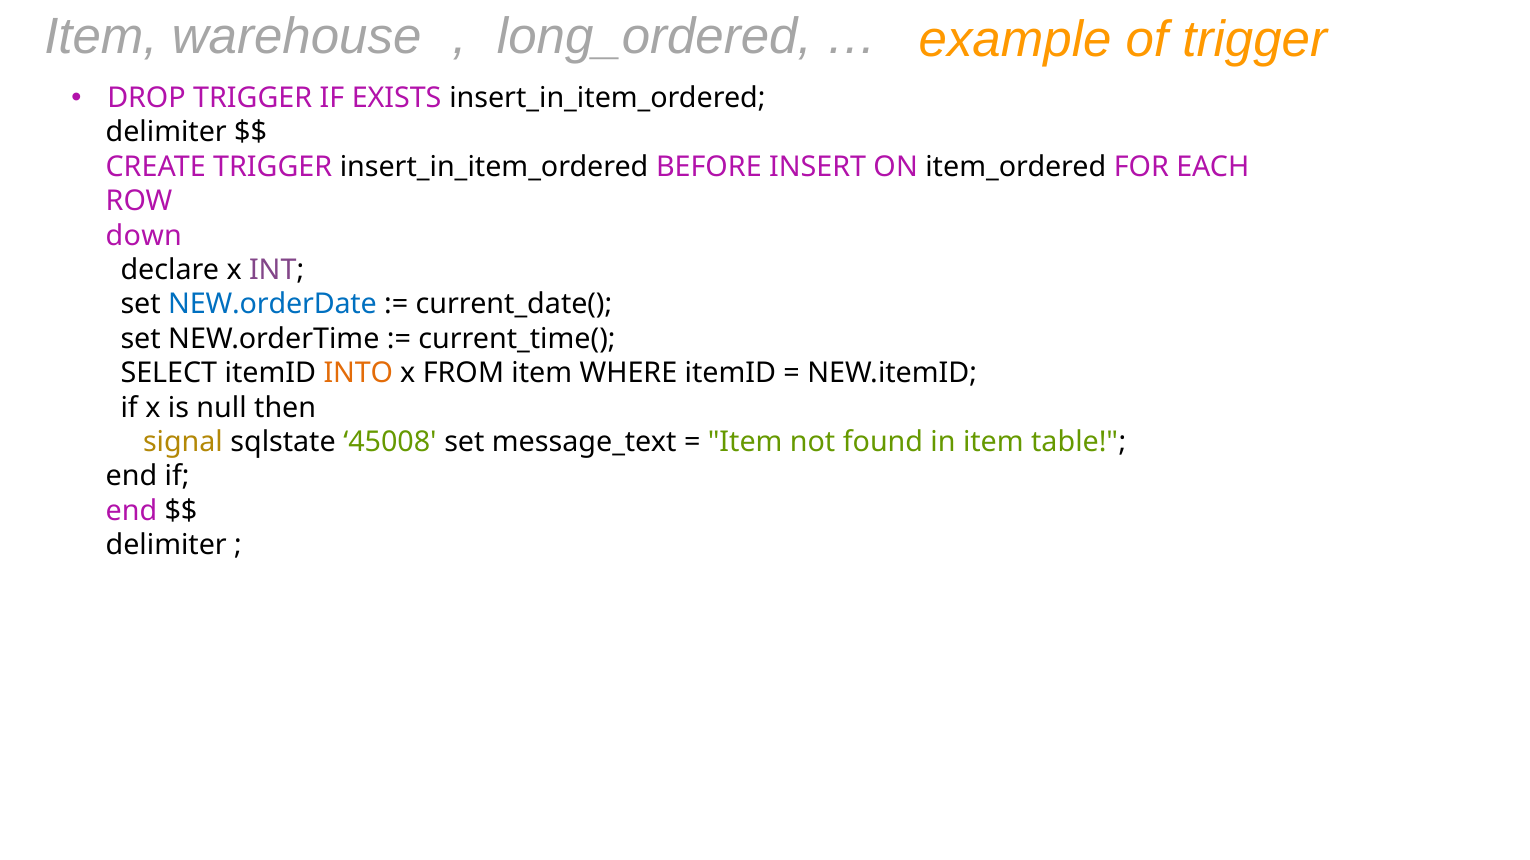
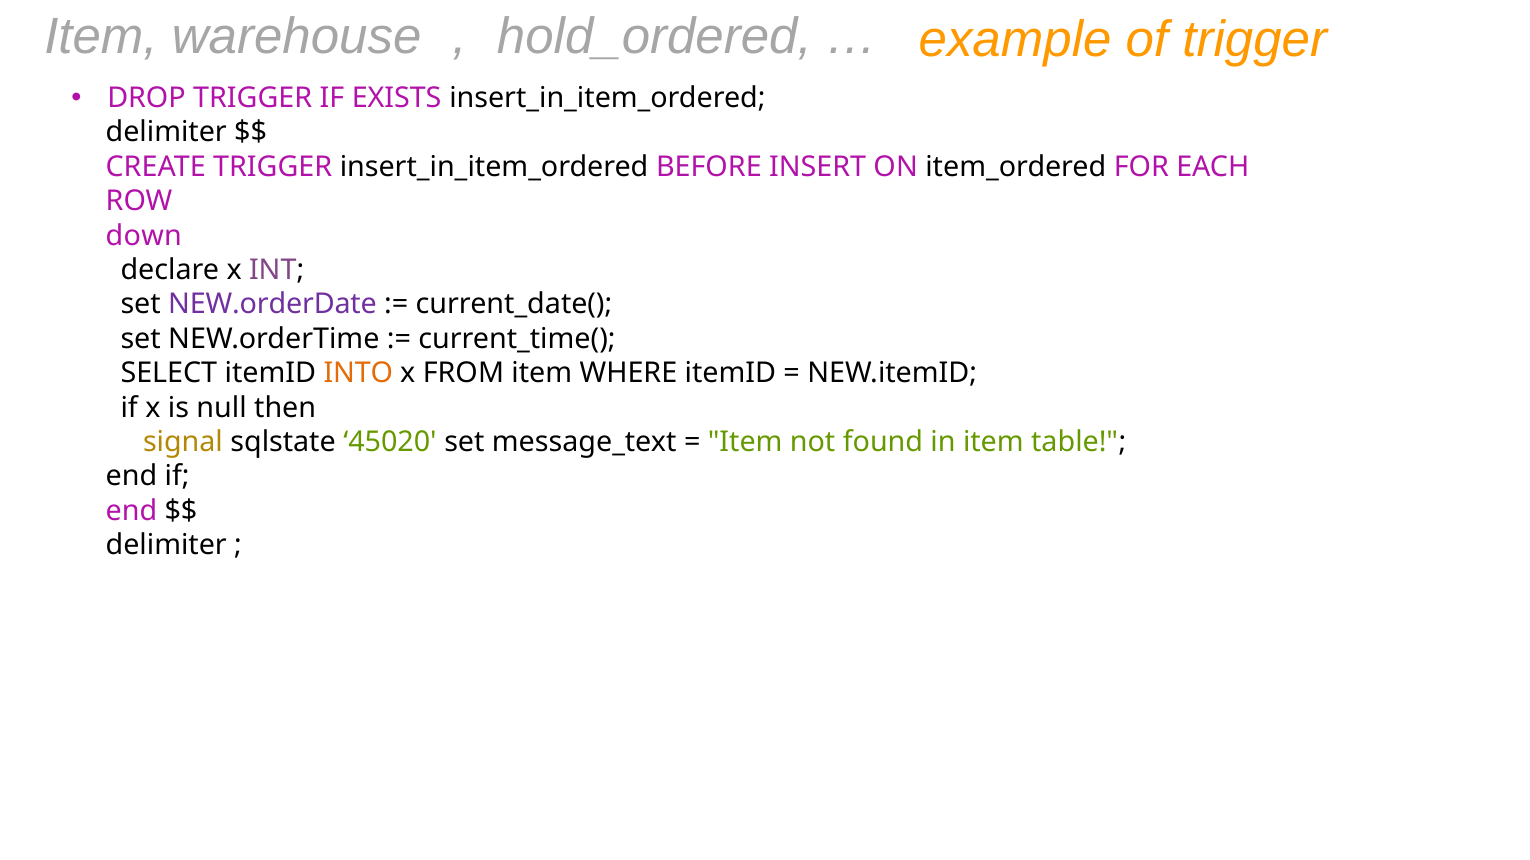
long_ordered: long_ordered -> hold_ordered
NEW.orderDate colour: blue -> purple
45008: 45008 -> 45020
